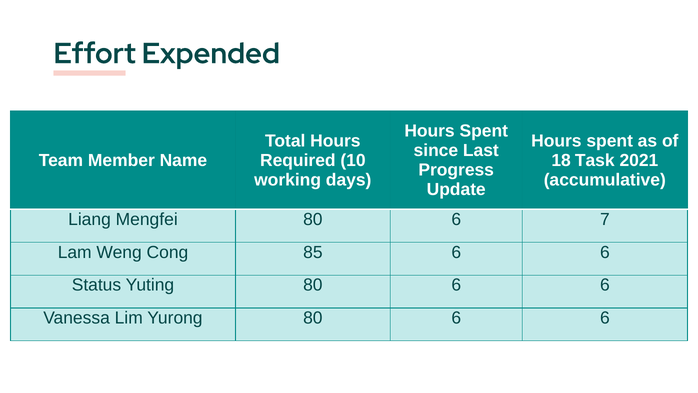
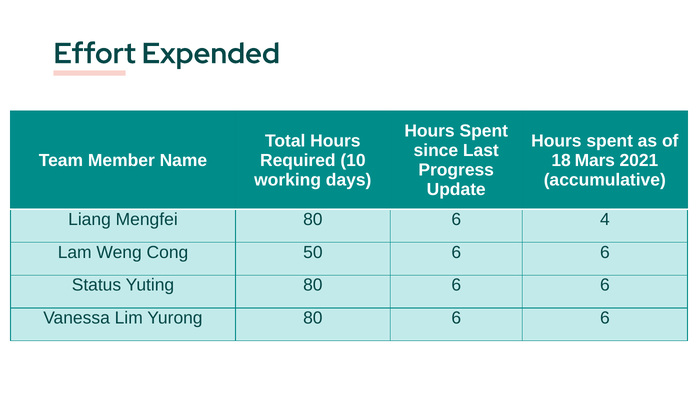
Task: Task -> Mars
7: 7 -> 4
85: 85 -> 50
